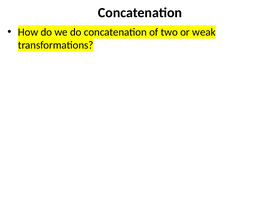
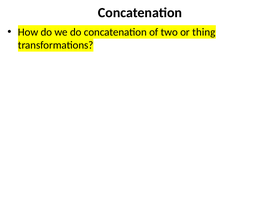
weak: weak -> thing
